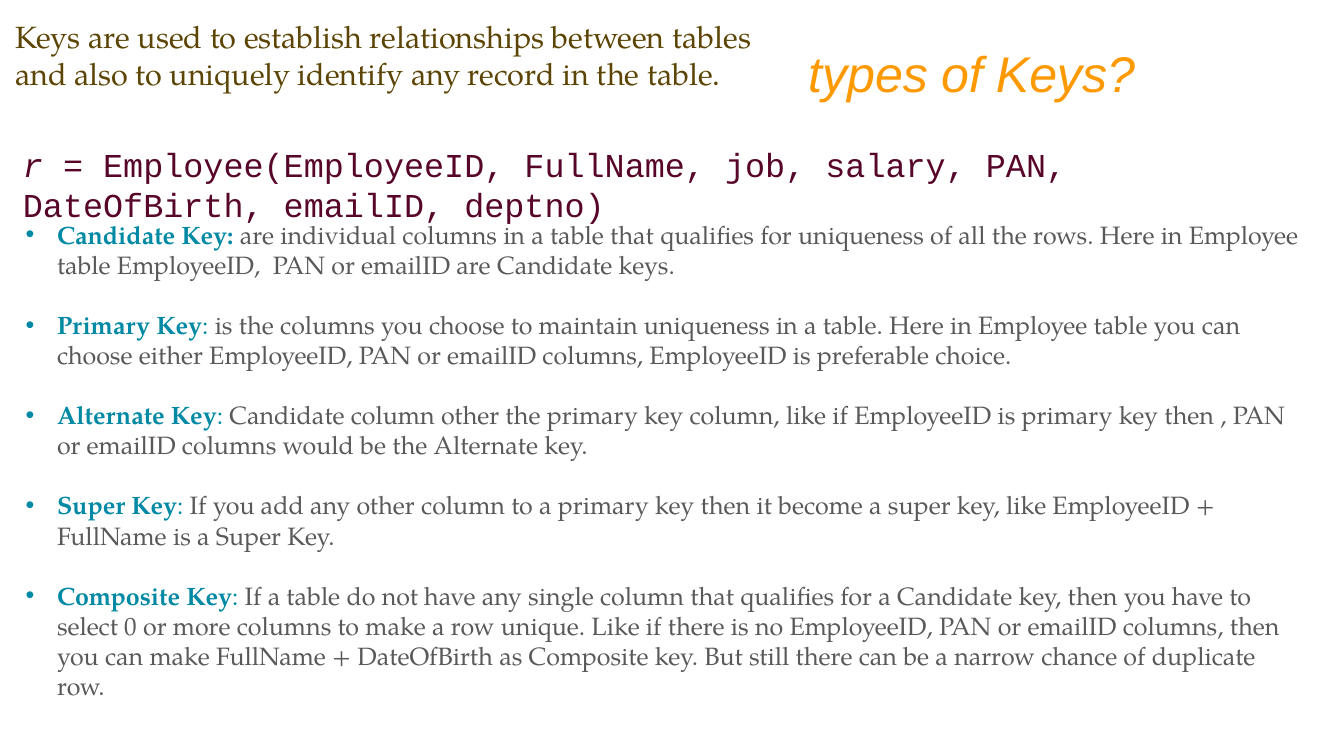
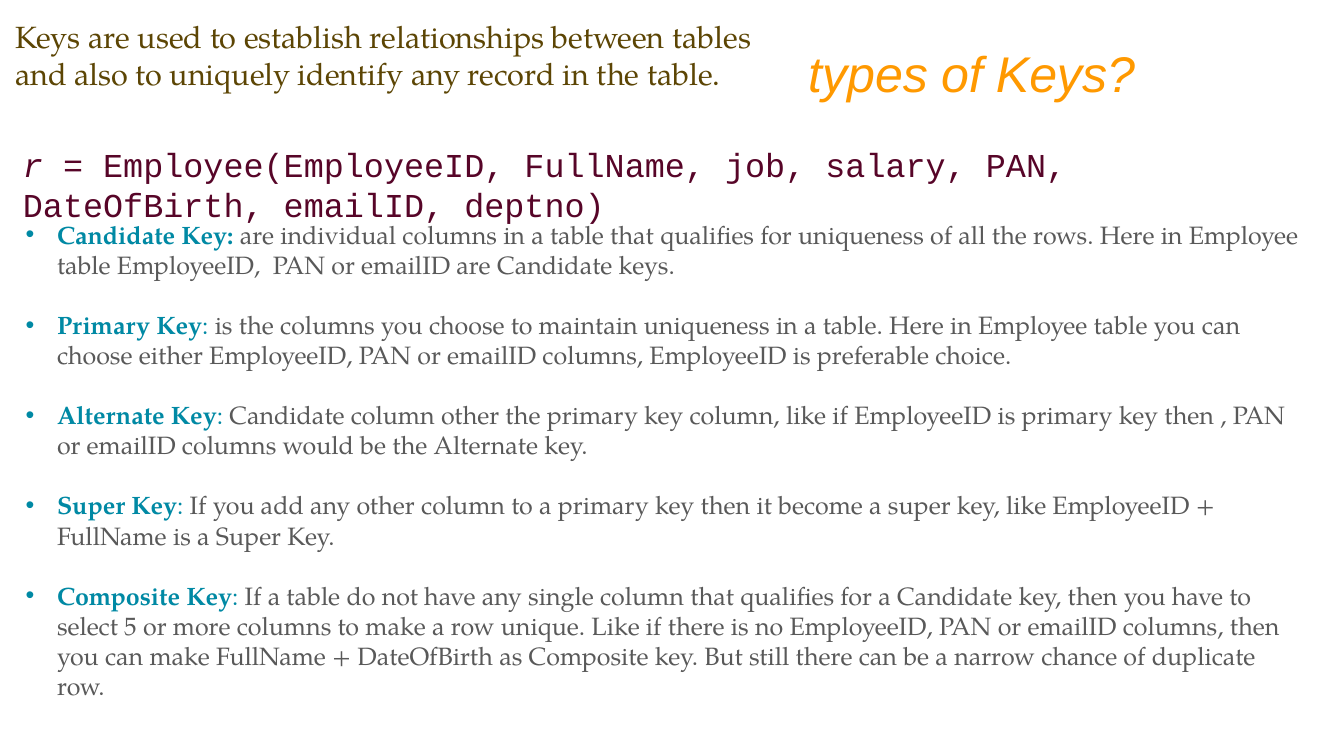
0: 0 -> 5
